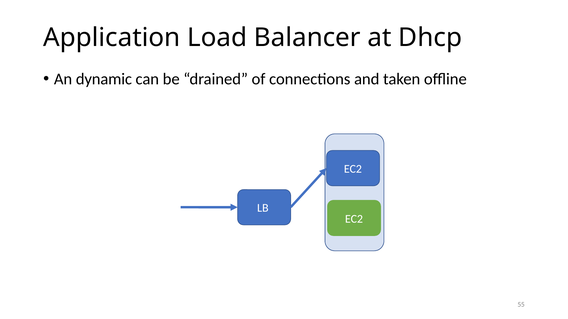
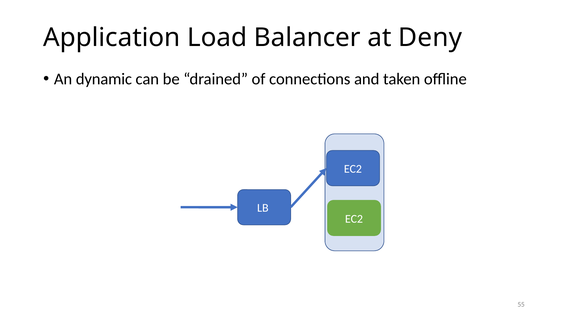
Dhcp: Dhcp -> Deny
